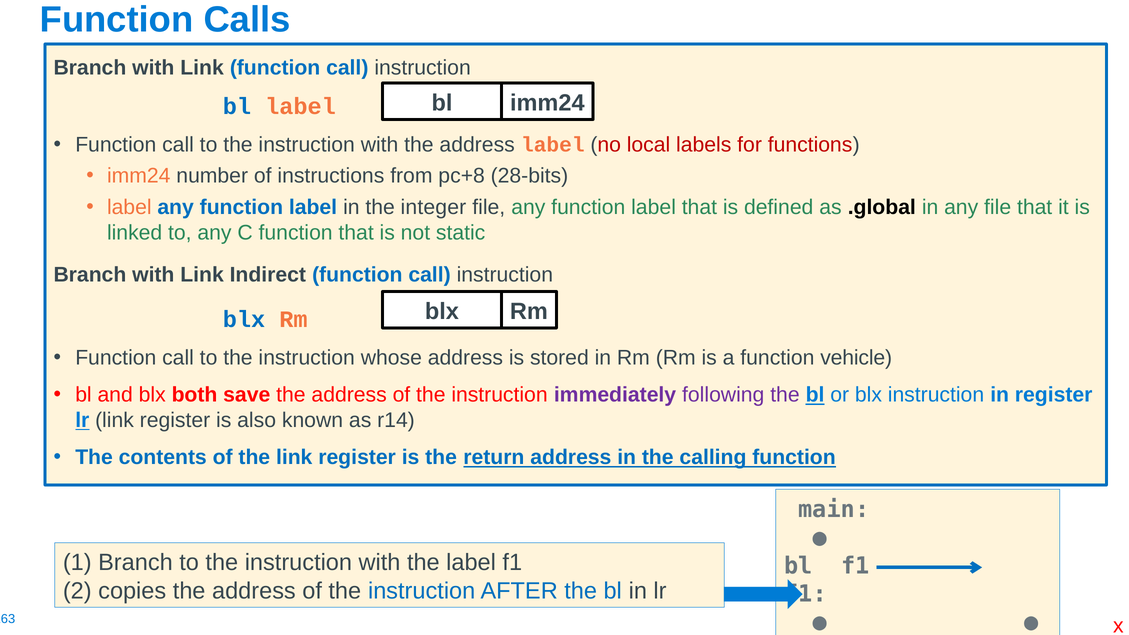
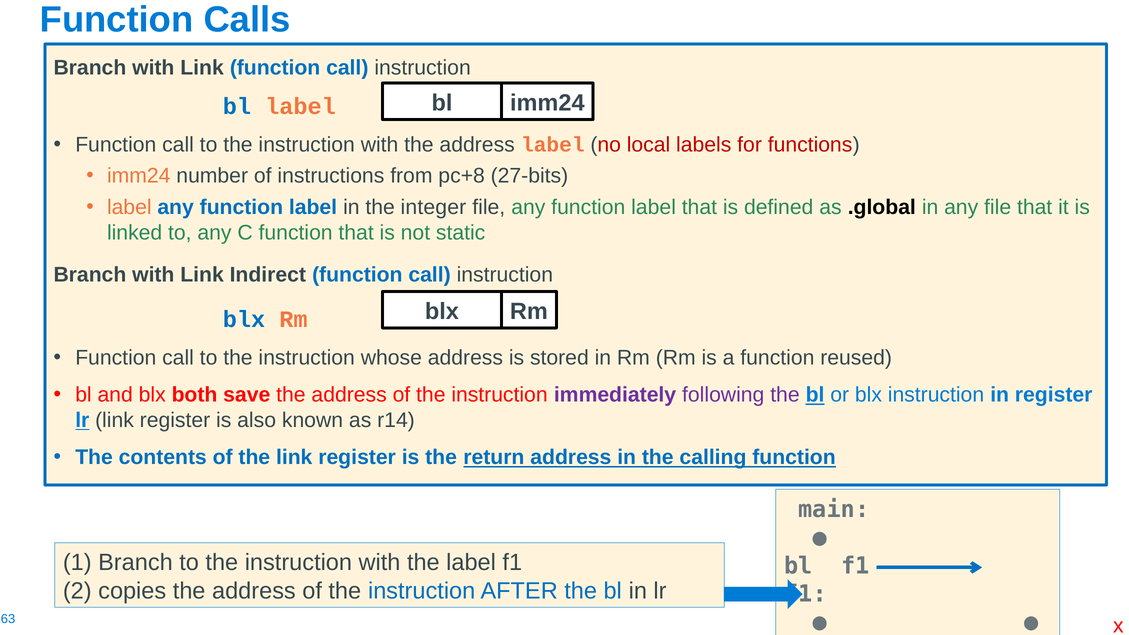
28-bits: 28-bits -> 27-bits
vehicle: vehicle -> reused
